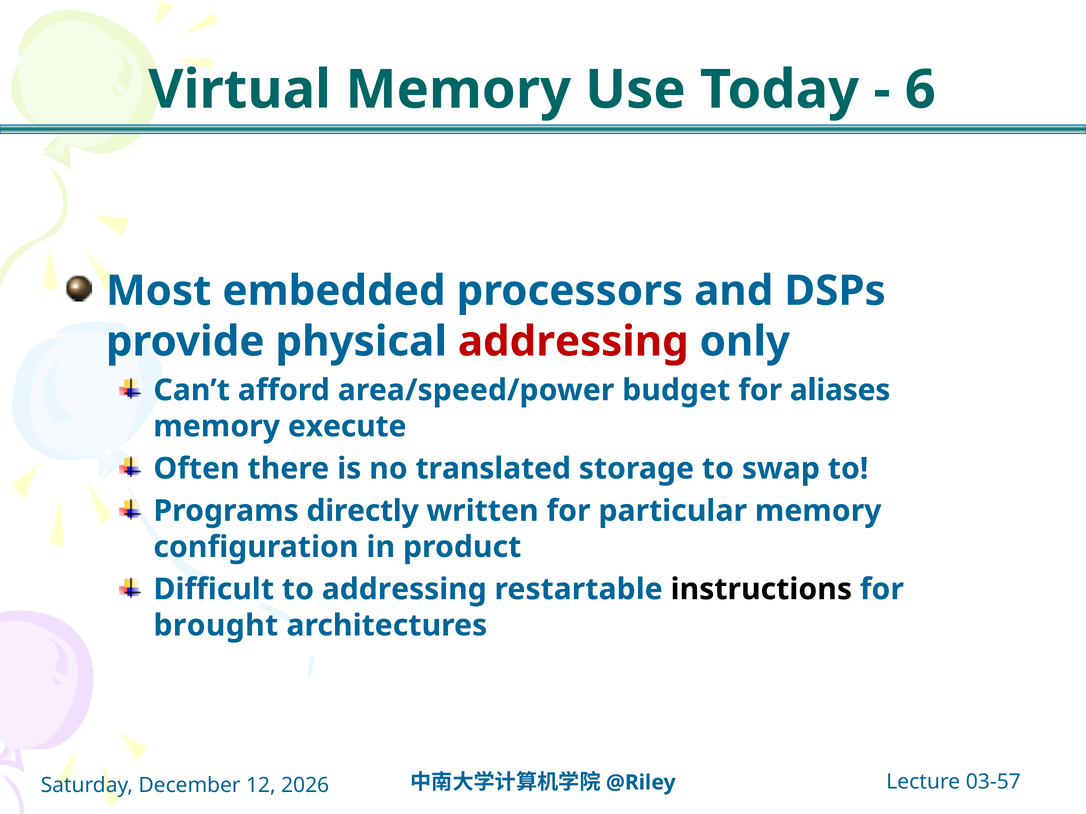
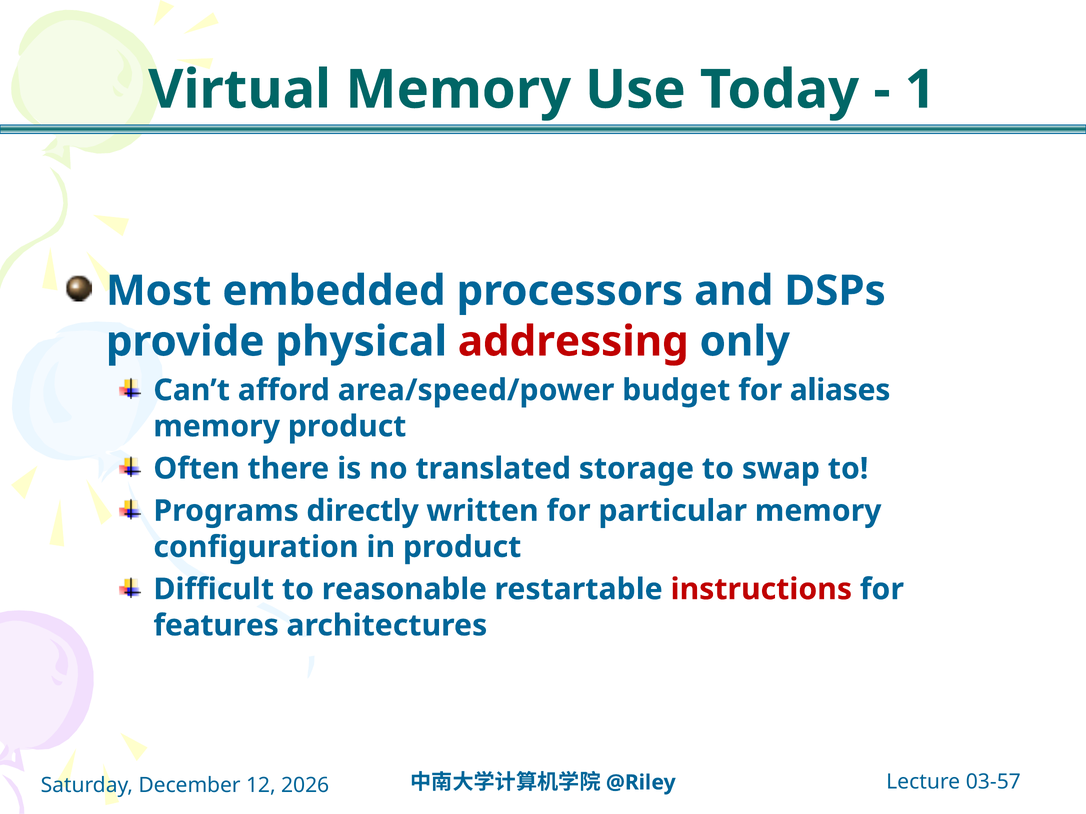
6: 6 -> 1
memory execute: execute -> product
to addressing: addressing -> reasonable
instructions colour: black -> red
brought: brought -> features
